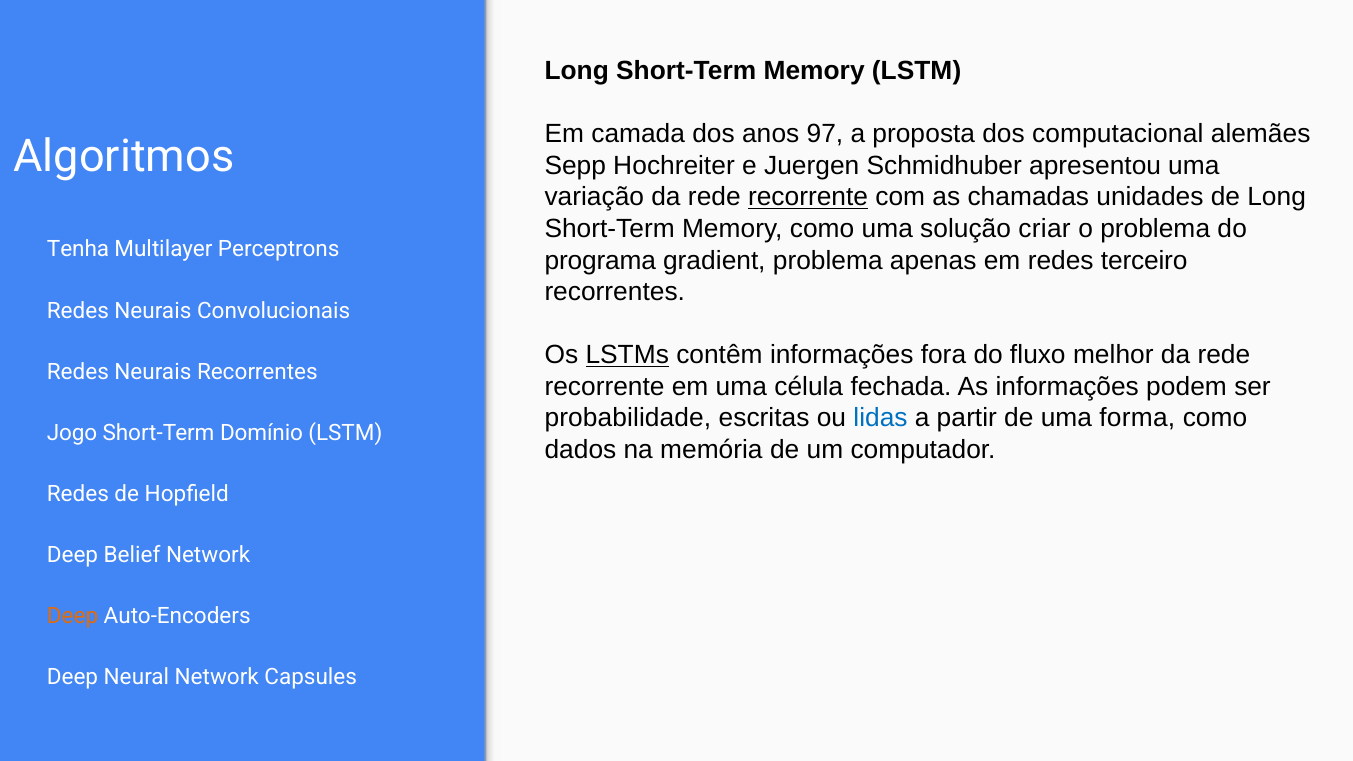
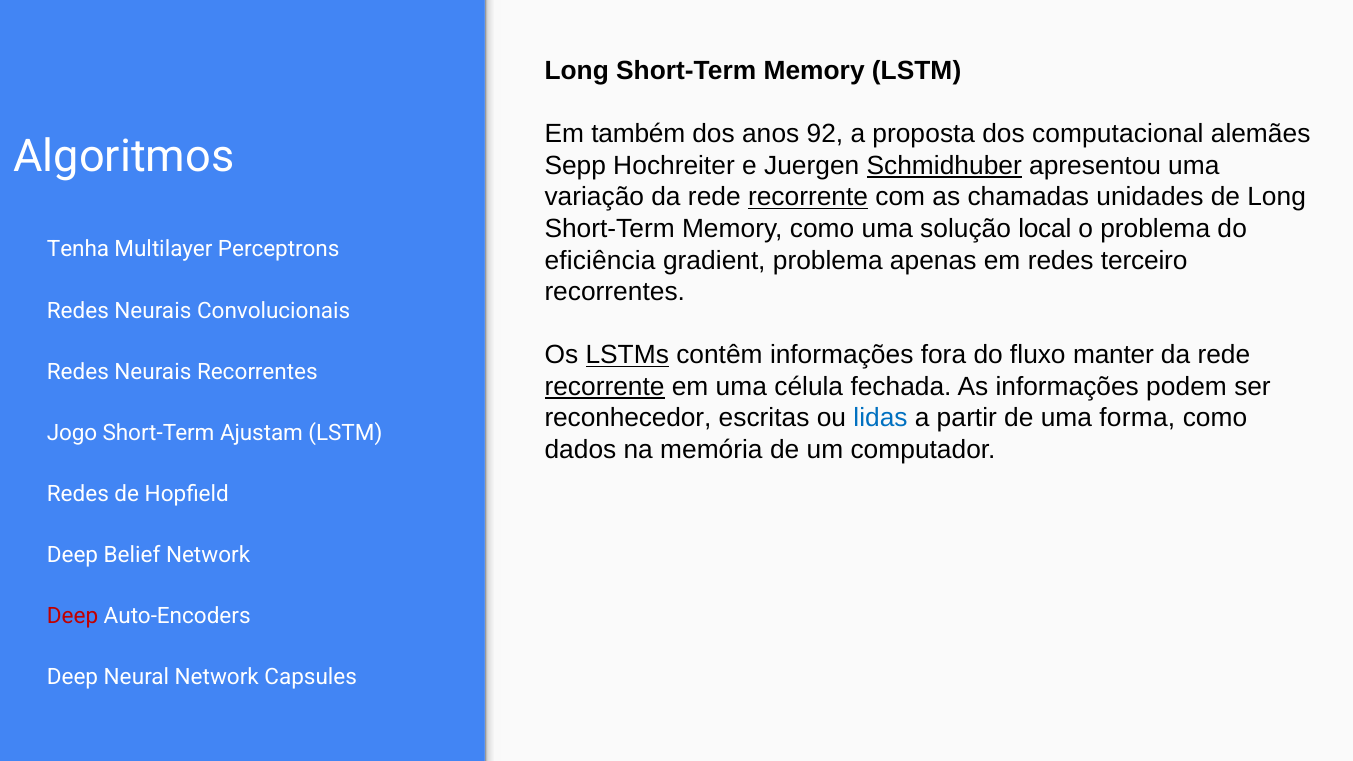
camada: camada -> também
97: 97 -> 92
Schmidhuber underline: none -> present
criar: criar -> local
programa: programa -> eficiência
melhor: melhor -> manter
recorrente at (605, 387) underline: none -> present
probabilidade: probabilidade -> reconhecedor
Domínio: Domínio -> Ajustam
Deep at (73, 616) colour: orange -> red
